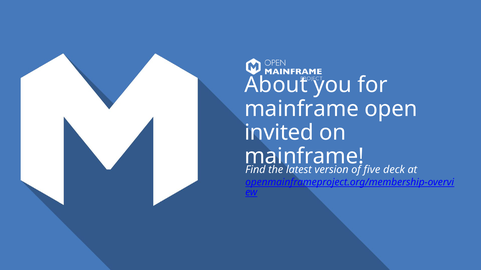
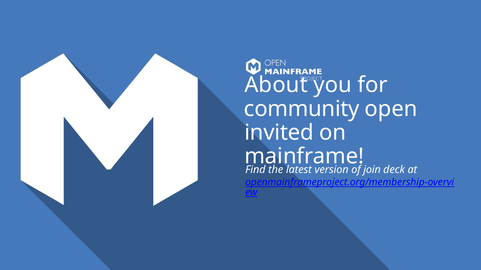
mainframe at (302, 109): mainframe -> community
five: five -> join
